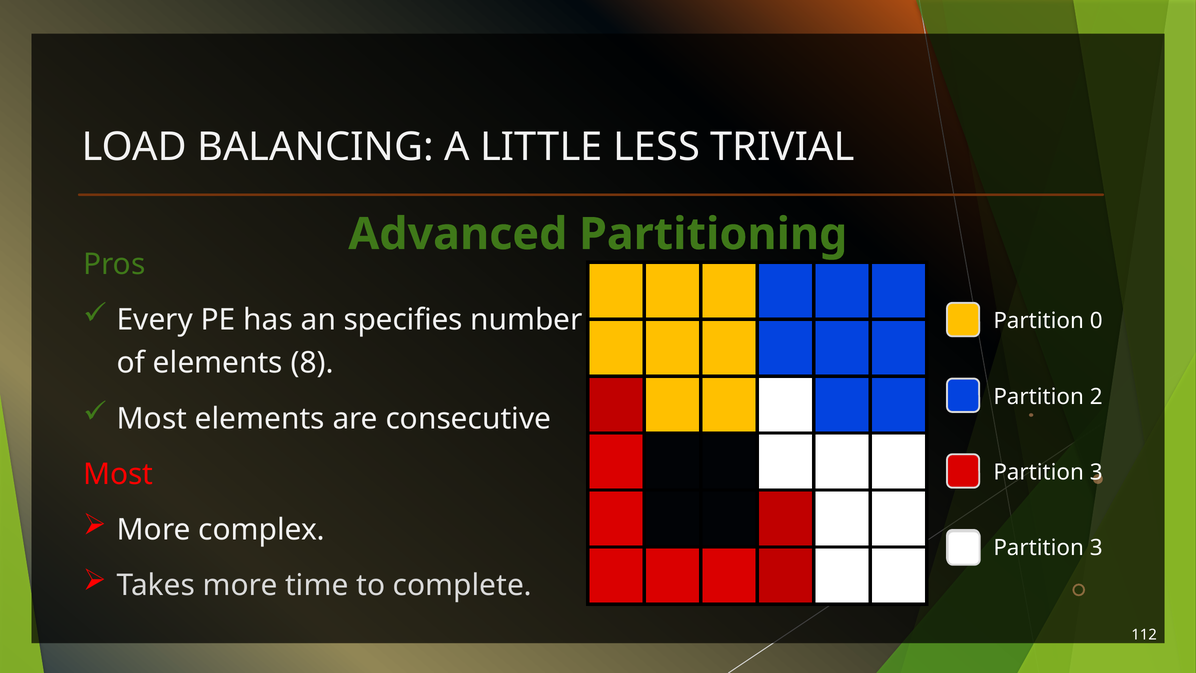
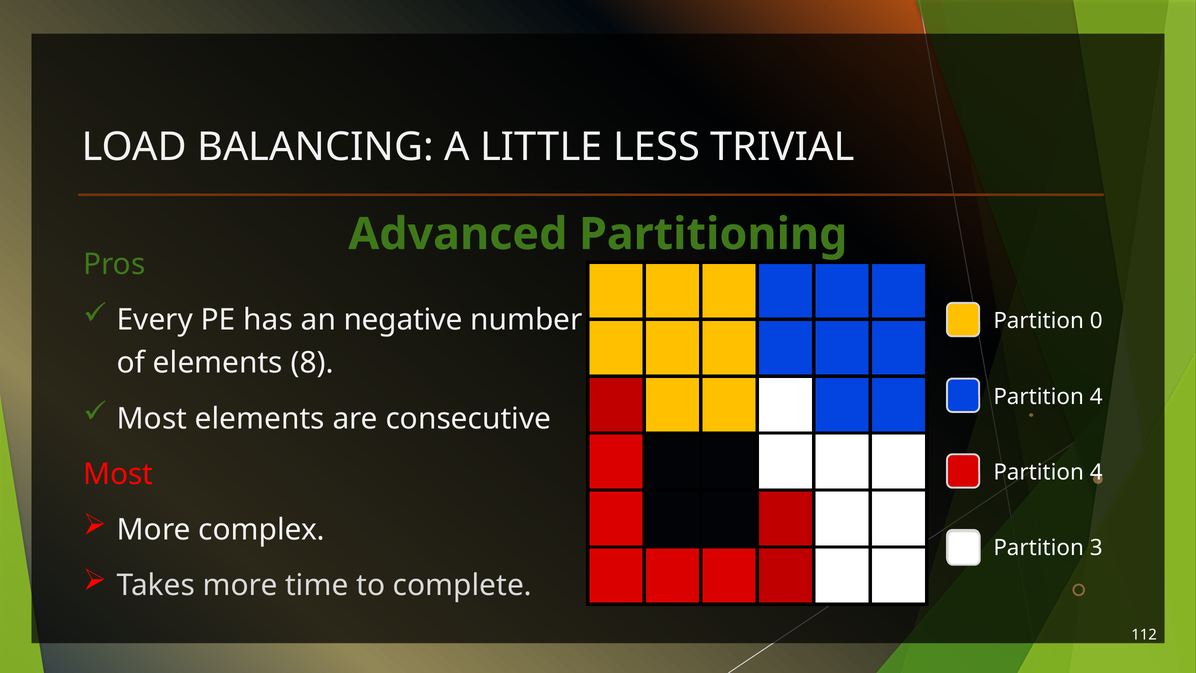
specifies: specifies -> negative
2 at (1096, 396): 2 -> 4
3 at (1096, 472): 3 -> 4
